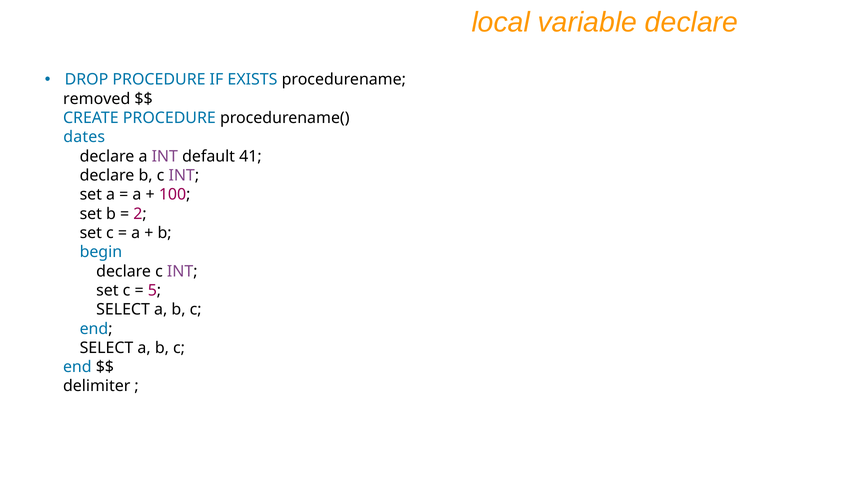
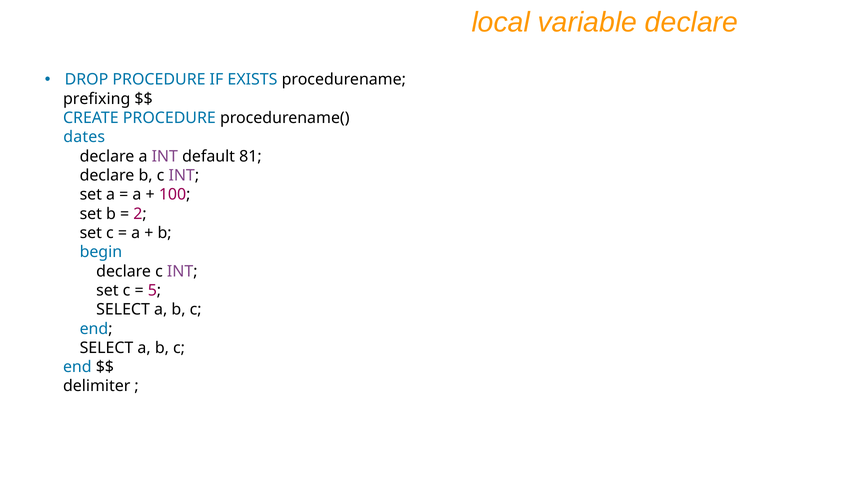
removed: removed -> prefixing
41: 41 -> 81
